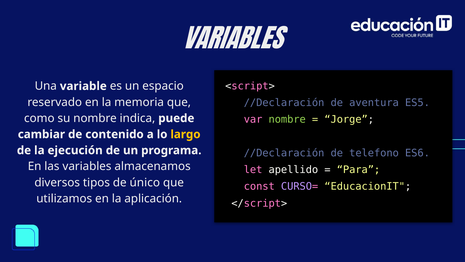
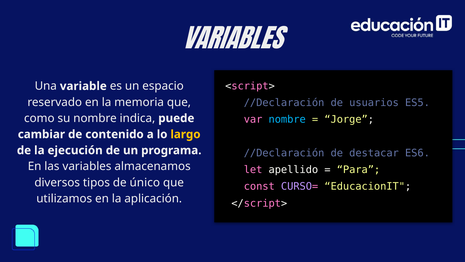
aventura: aventura -> usuarios
nombre at (287, 119) colour: light green -> light blue
telefono: telefono -> destacar
